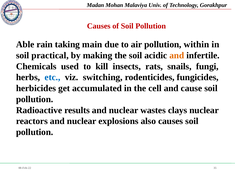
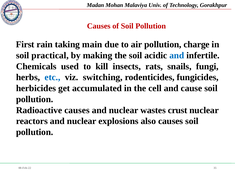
Able: Able -> First
within: within -> charge
and at (177, 55) colour: orange -> blue
Radioactive results: results -> causes
clays: clays -> crust
